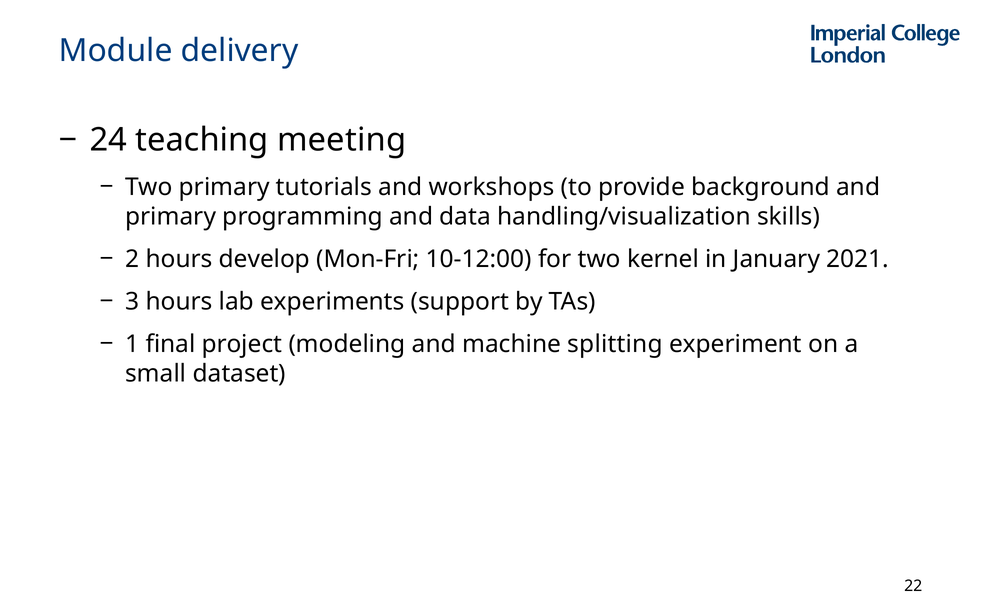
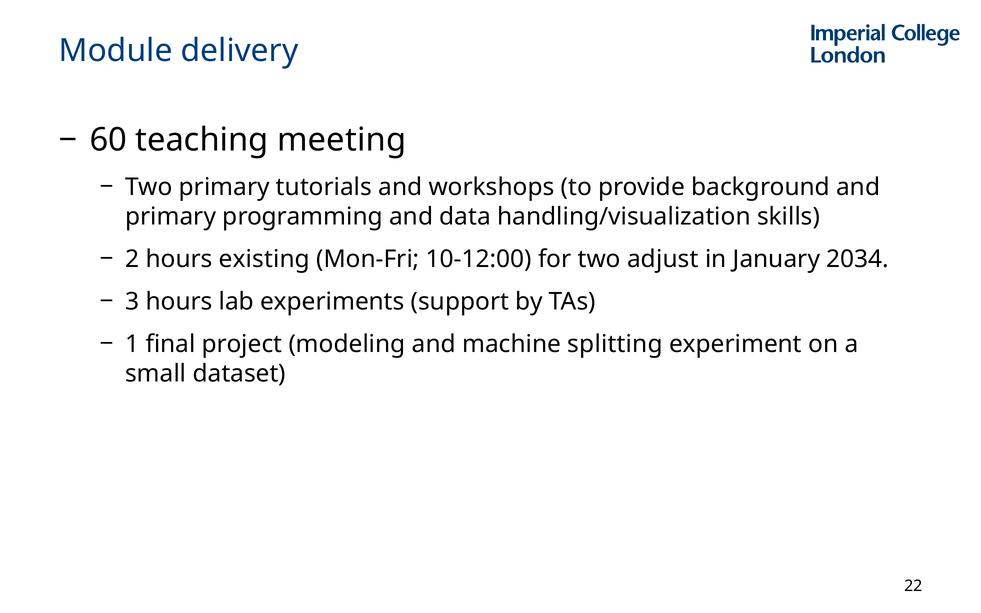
24: 24 -> 60
develop: develop -> existing
kernel: kernel -> adjust
2021: 2021 -> 2034
